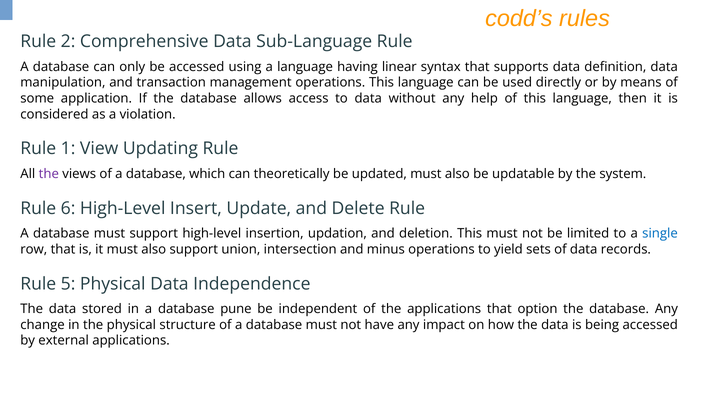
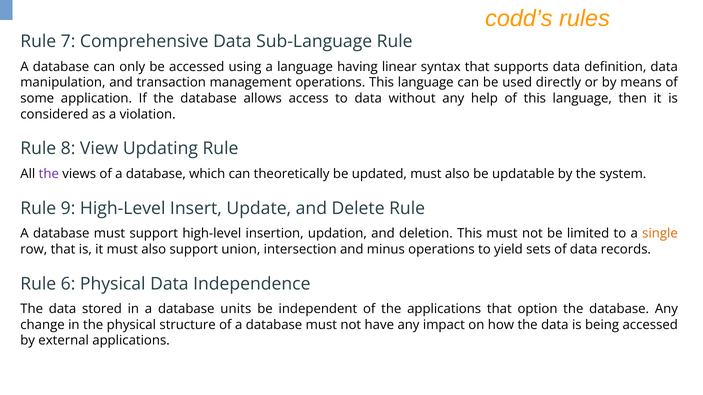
2: 2 -> 7
1: 1 -> 8
6: 6 -> 9
single colour: blue -> orange
5: 5 -> 6
pune: pune -> units
